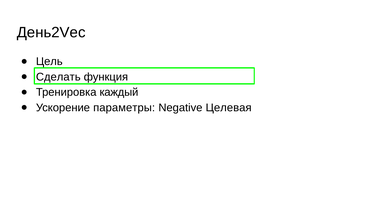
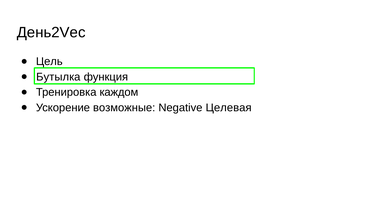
Сделать: Сделать -> Бутылка
каждый: каждый -> каждом
параметры: параметры -> возможные
